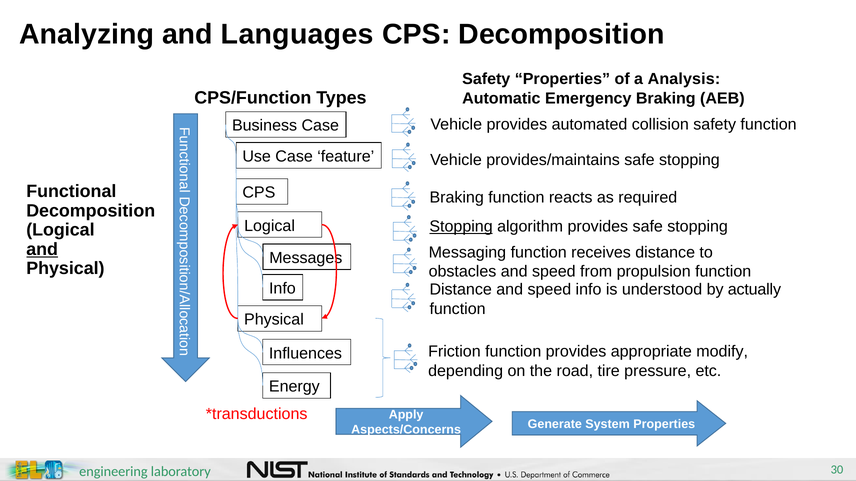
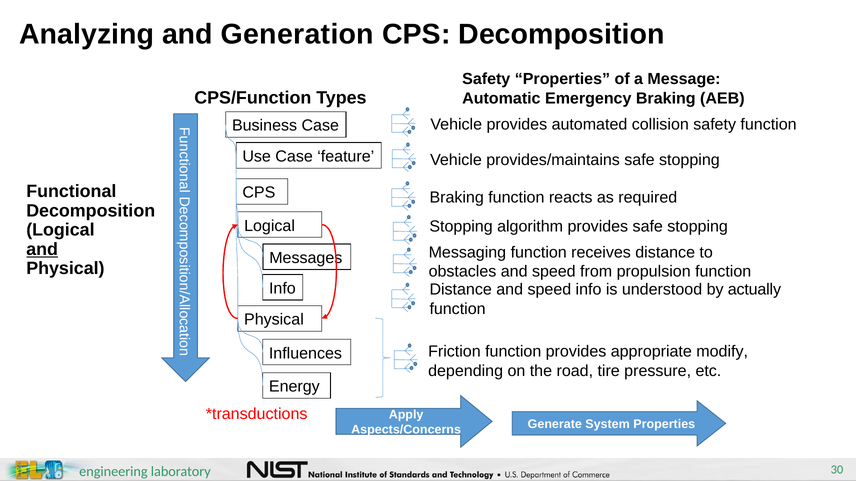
Languages: Languages -> Generation
Analysis: Analysis -> Message
Stopping at (461, 227) underline: present -> none
